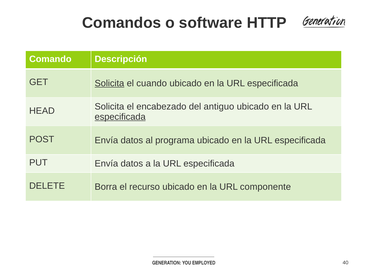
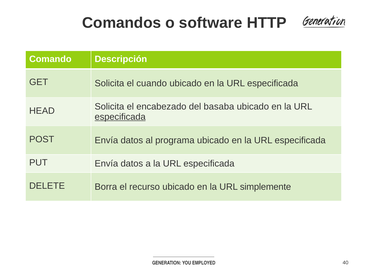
Solicita at (109, 83) underline: present -> none
antiguo: antiguo -> basaba
componente: componente -> simplemente
